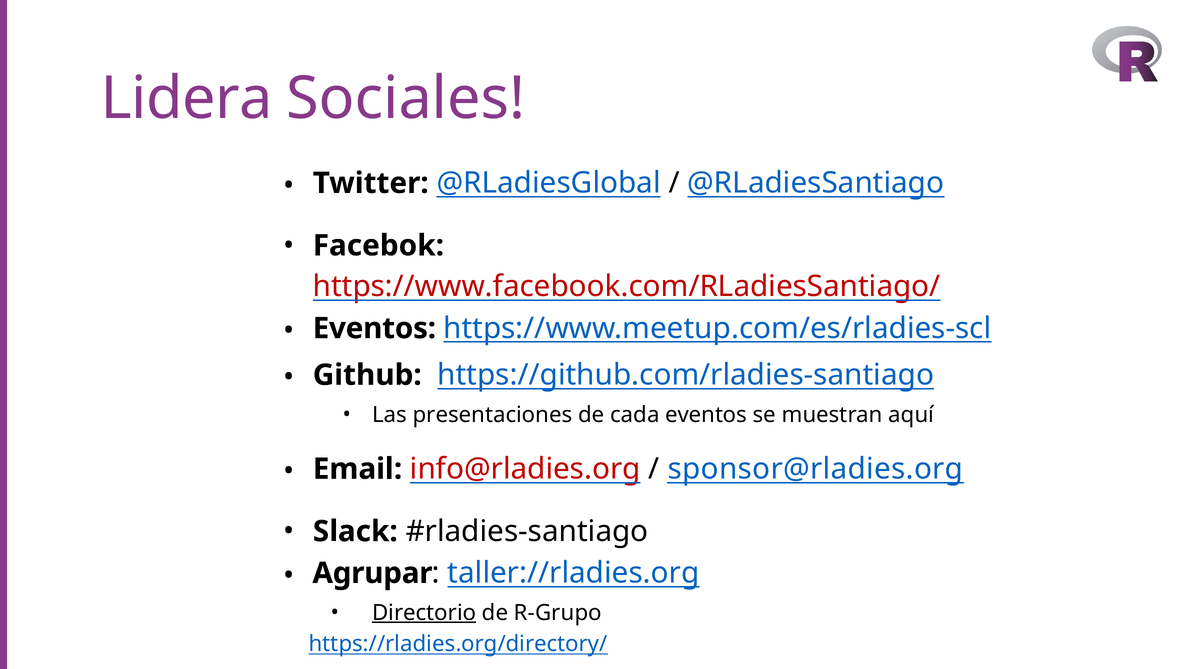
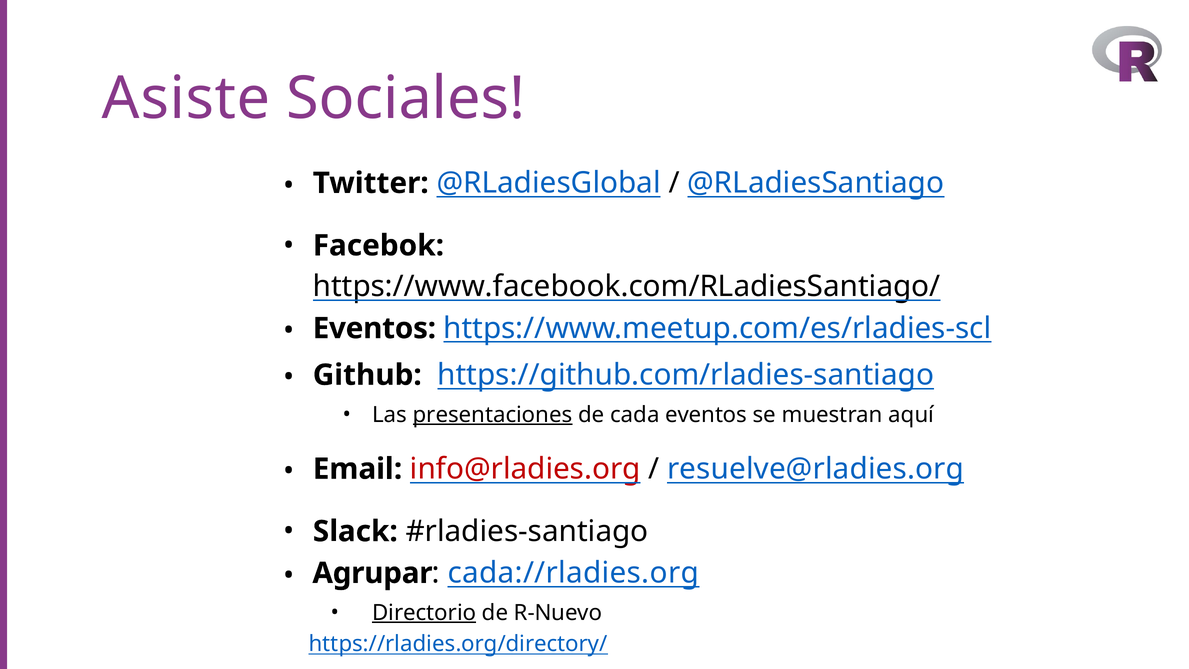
Lidera: Lidera -> Asiste
https://www.facebook.com/RLadiesSantiago/ colour: red -> black
presentaciones underline: none -> present
sponsor@rladies.org: sponsor@rladies.org -> resuelve@rladies.org
taller://rladies.org: taller://rladies.org -> cada://rladies.org
R-Grupo: R-Grupo -> R-Nuevo
